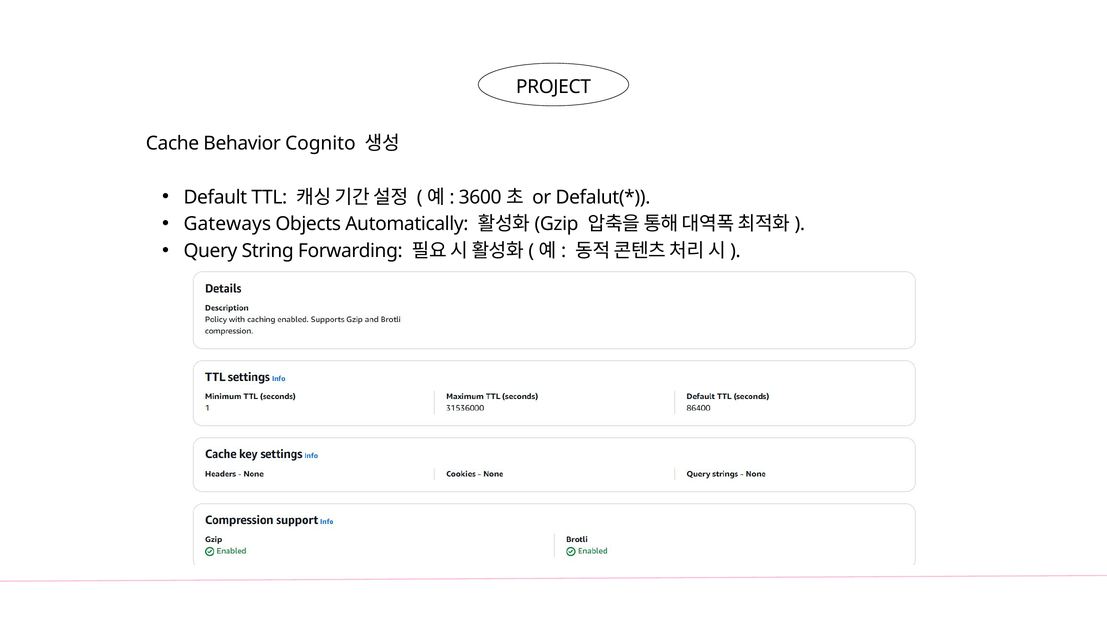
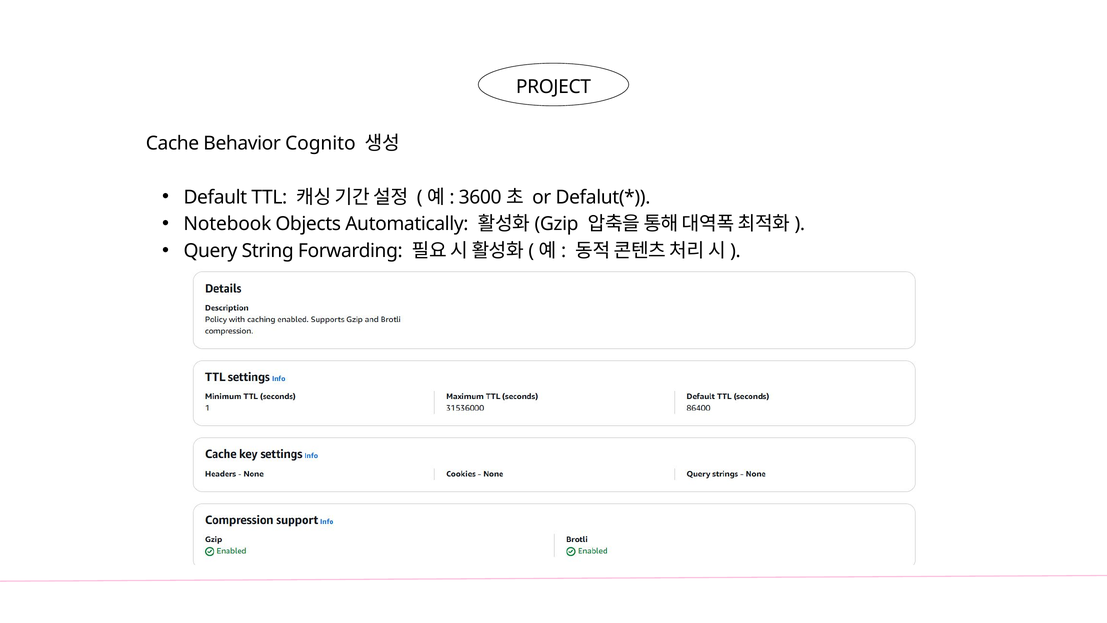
Gateways: Gateways -> Notebook
